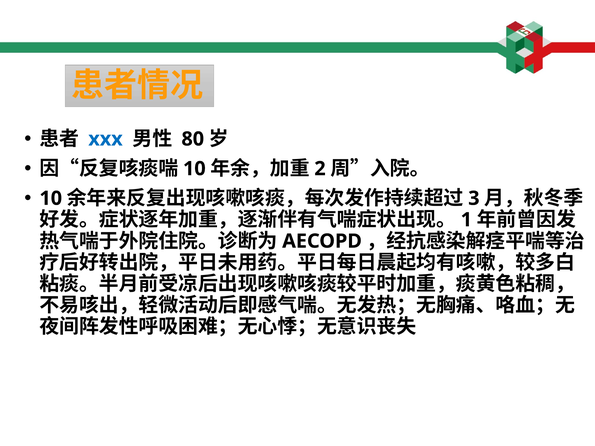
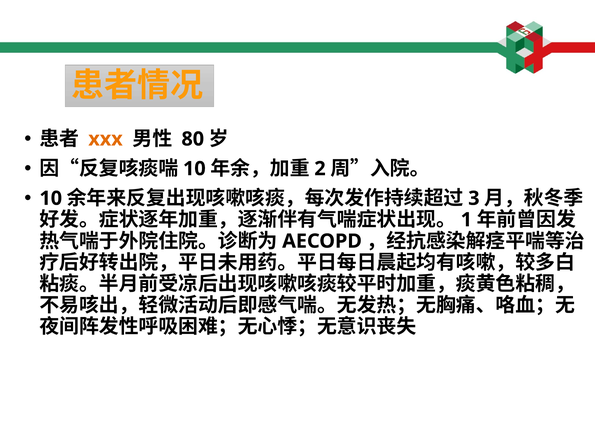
xxx colour: blue -> orange
